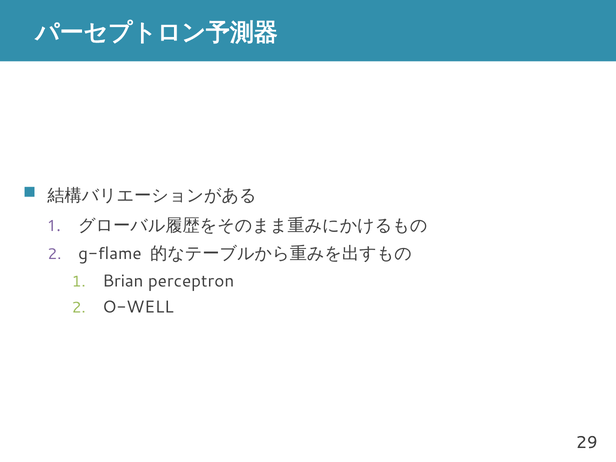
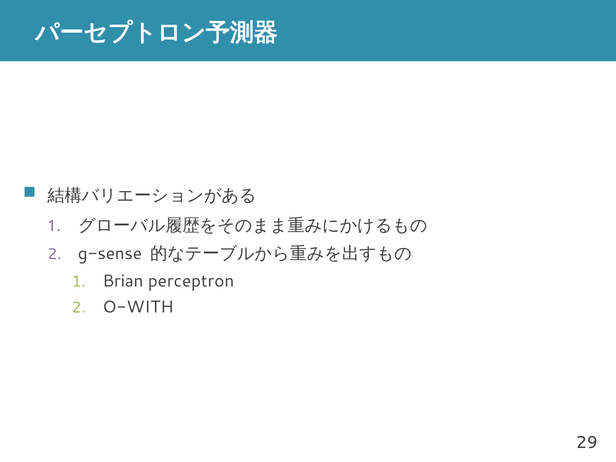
g-flame: g-flame -> g-sense
O-WELL: O-WELL -> O-WITH
